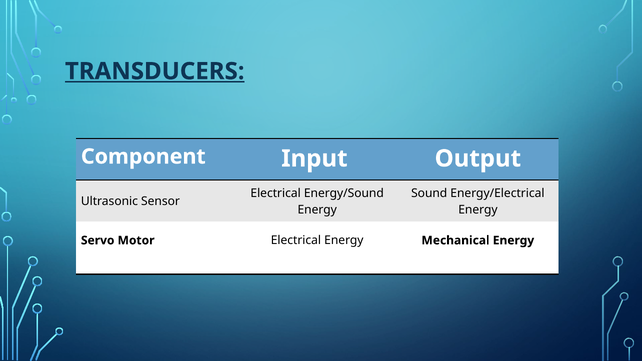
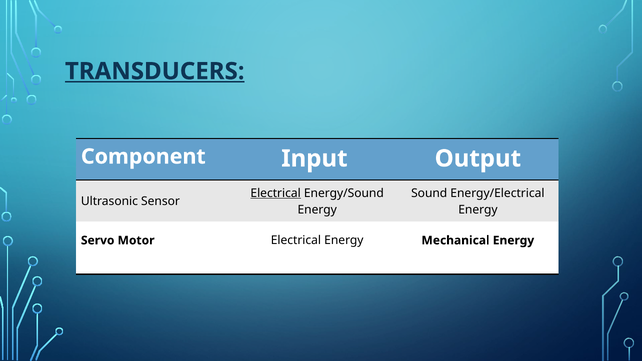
Electrical at (276, 193) underline: none -> present
